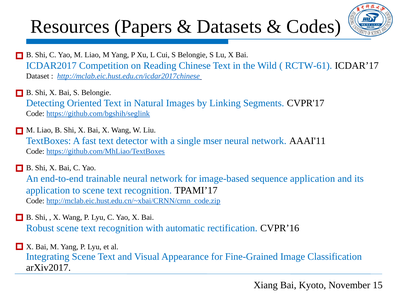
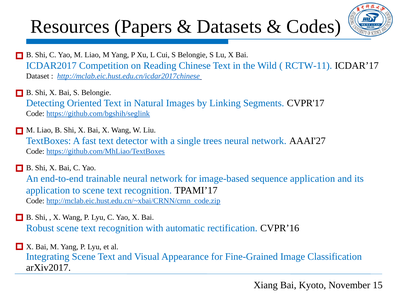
RCTW-61: RCTW-61 -> RCTW-11
mser: mser -> trees
AAAI'11: AAAI'11 -> AAAI'27
